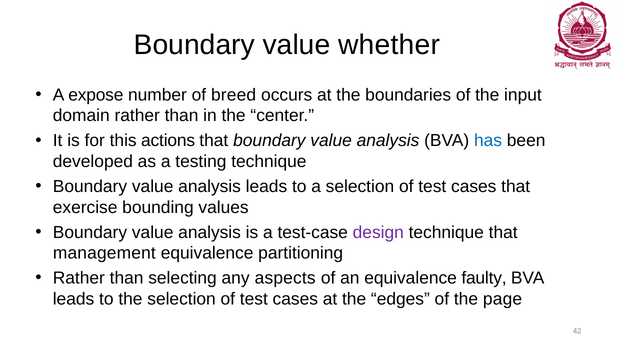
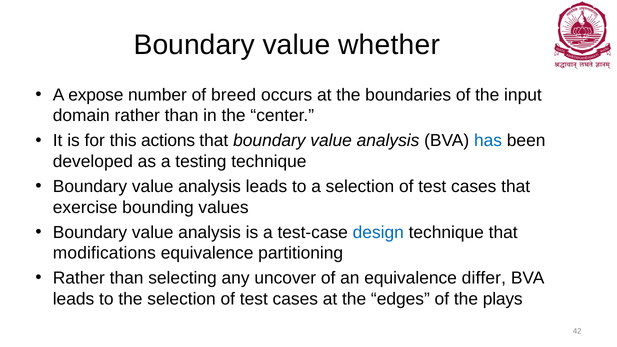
design colour: purple -> blue
management: management -> modifications
aspects: aspects -> uncover
faulty: faulty -> differ
page: page -> plays
